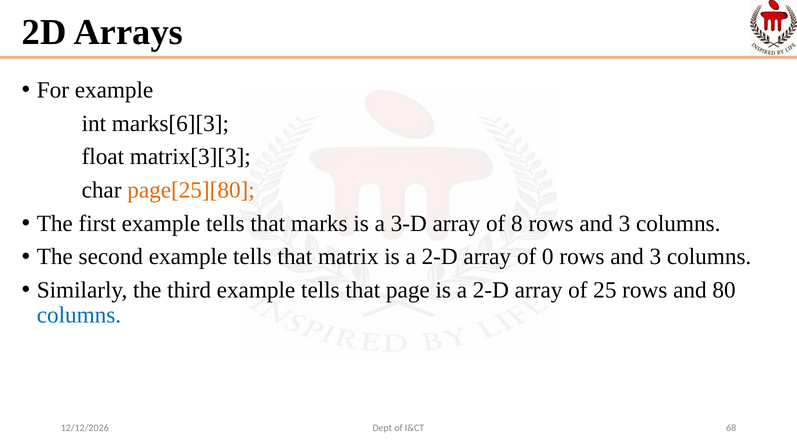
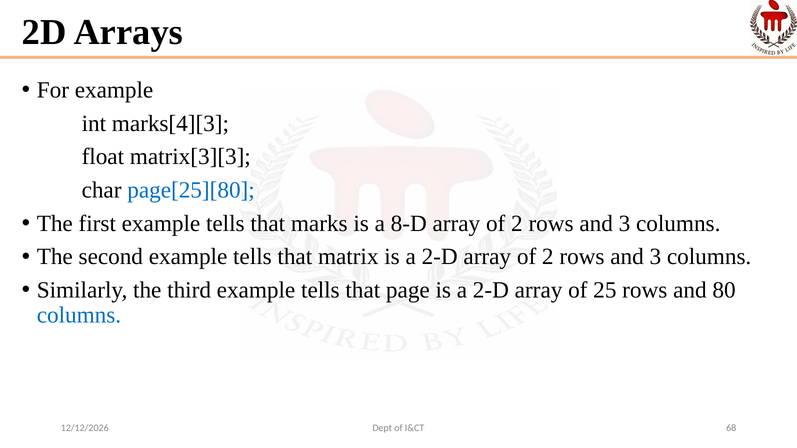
marks[6][3: marks[6][3 -> marks[4][3
page[25][80 colour: orange -> blue
3‐D: 3‐D -> 8‐D
8 at (517, 224): 8 -> 2
2‐D array of 0: 0 -> 2
